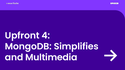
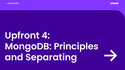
Simplifies: Simplifies -> Principles
Multimedia: Multimedia -> Separating
